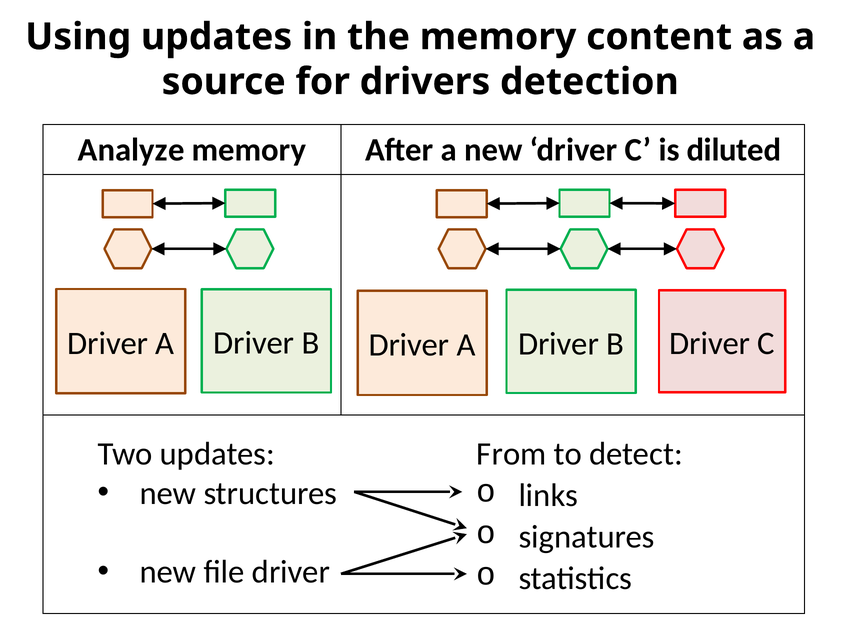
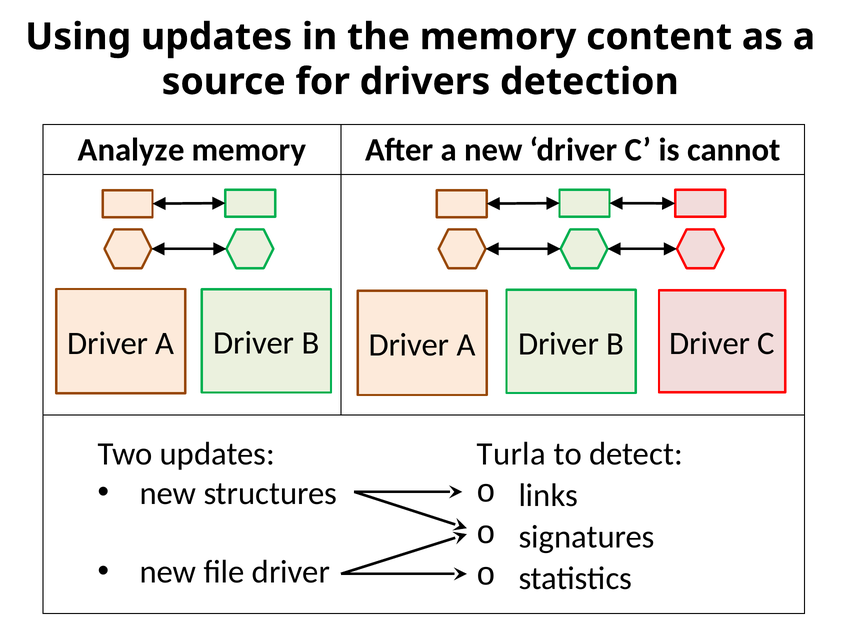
diluted: diluted -> cannot
From: From -> Turla
